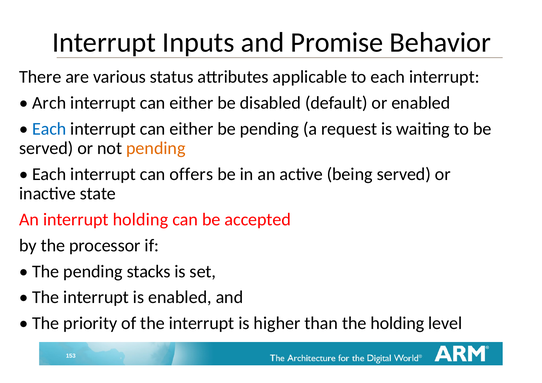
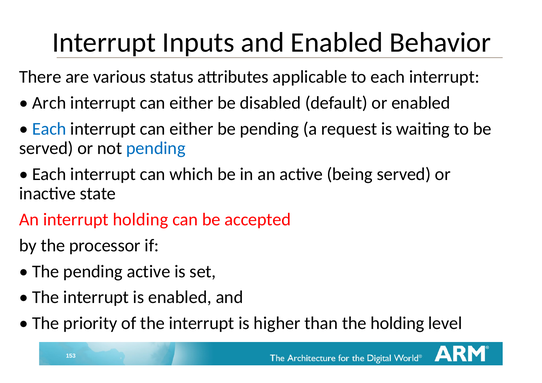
and Promise: Promise -> Enabled
pending at (156, 148) colour: orange -> blue
offers: offers -> which
pending stacks: stacks -> active
